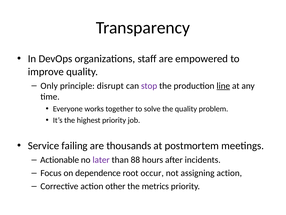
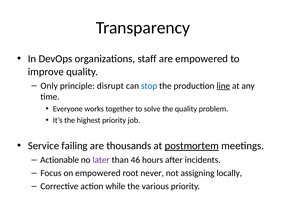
stop colour: purple -> blue
postmortem underline: none -> present
88: 88 -> 46
on dependence: dependence -> empowered
occur: occur -> never
assigning action: action -> locally
other: other -> while
metrics: metrics -> various
